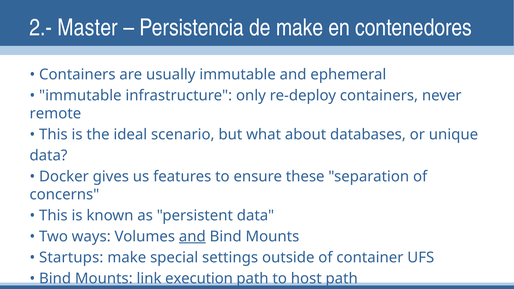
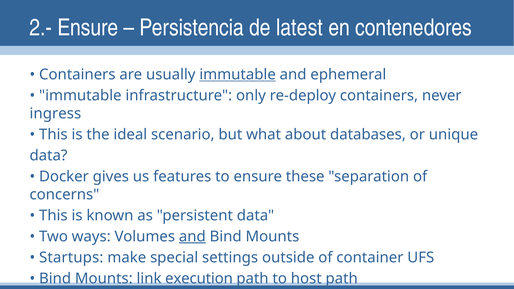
2.- Master: Master -> Ensure
de make: make -> latest
immutable at (238, 75) underline: none -> present
remote: remote -> ingress
